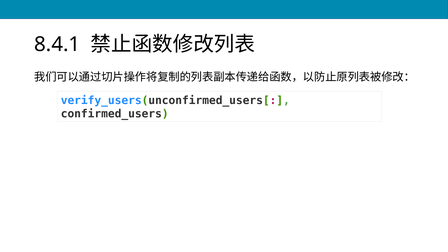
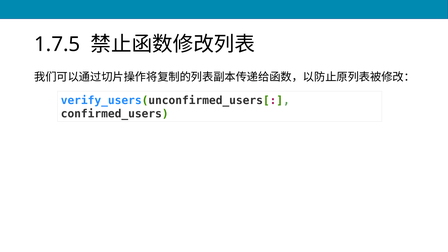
8.4.1: 8.4.1 -> 1.7.5
